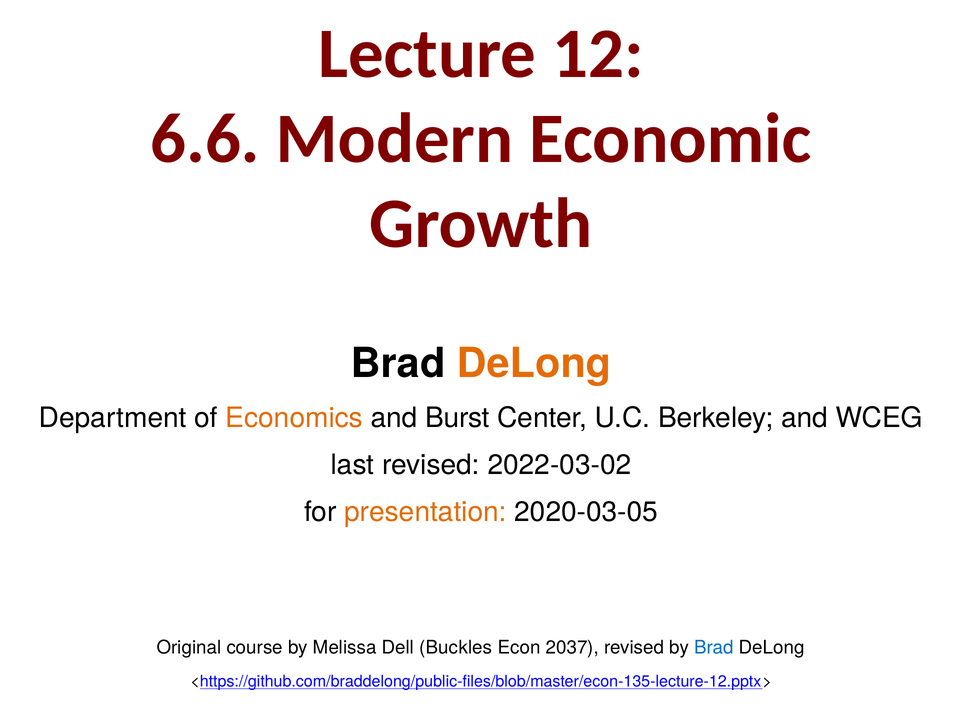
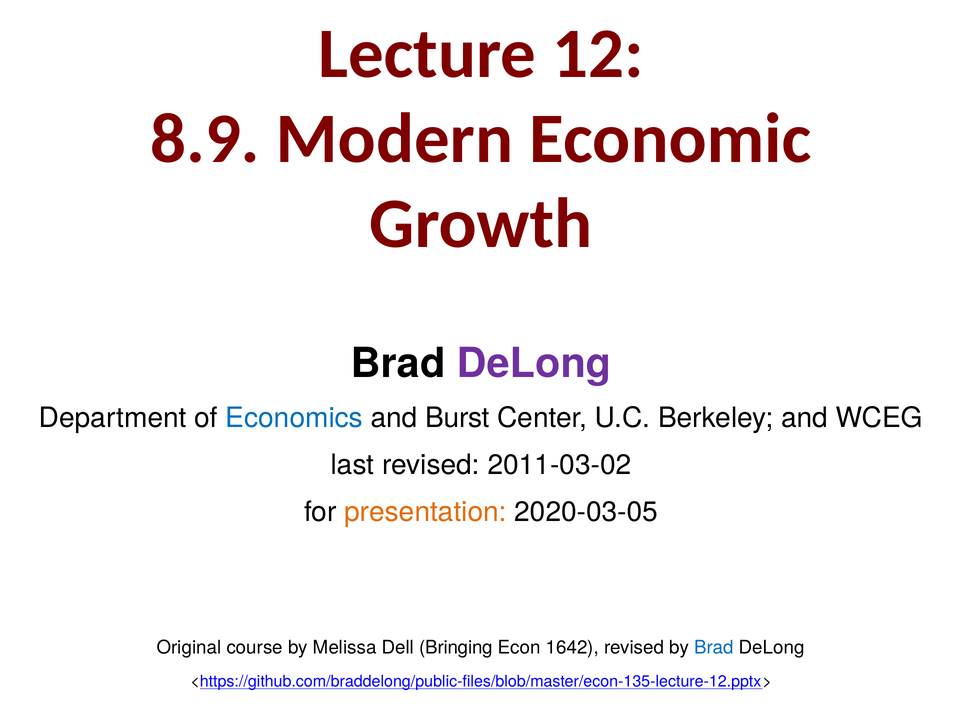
6.6: 6.6 -> 8.9
DeLong at (534, 364) colour: orange -> purple
Economics colour: orange -> blue
2022-03-02: 2022-03-02 -> 2011-03-02
Buckles: Buckles -> Bringing
2037: 2037 -> 1642
